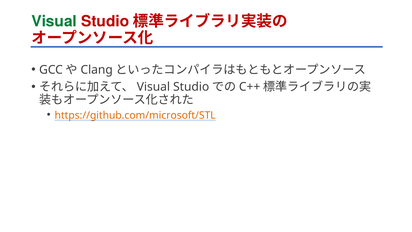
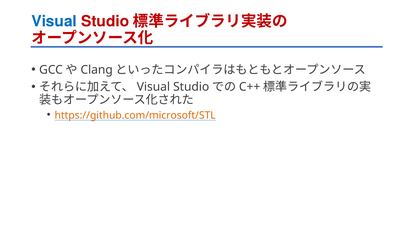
Visual at (54, 21) colour: green -> blue
